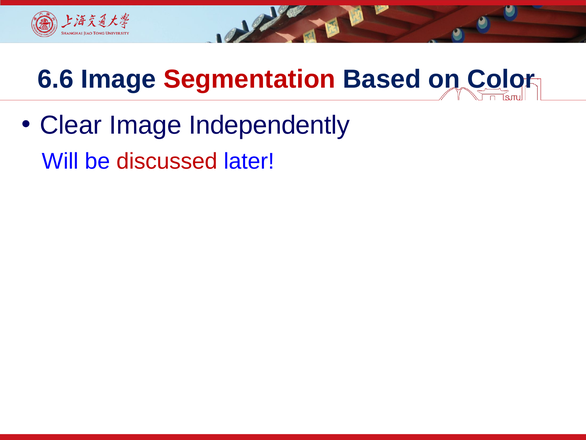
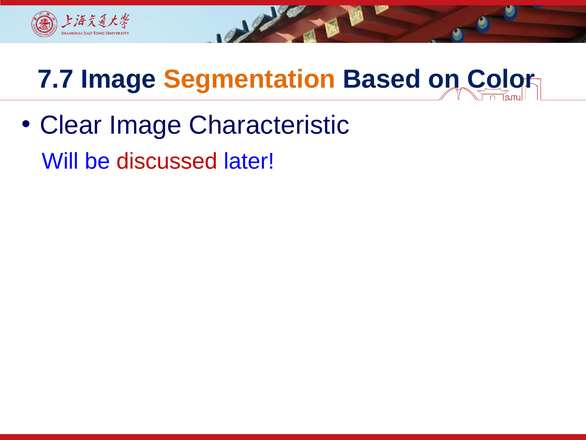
6.6: 6.6 -> 7.7
Segmentation colour: red -> orange
Independently: Independently -> Characteristic
